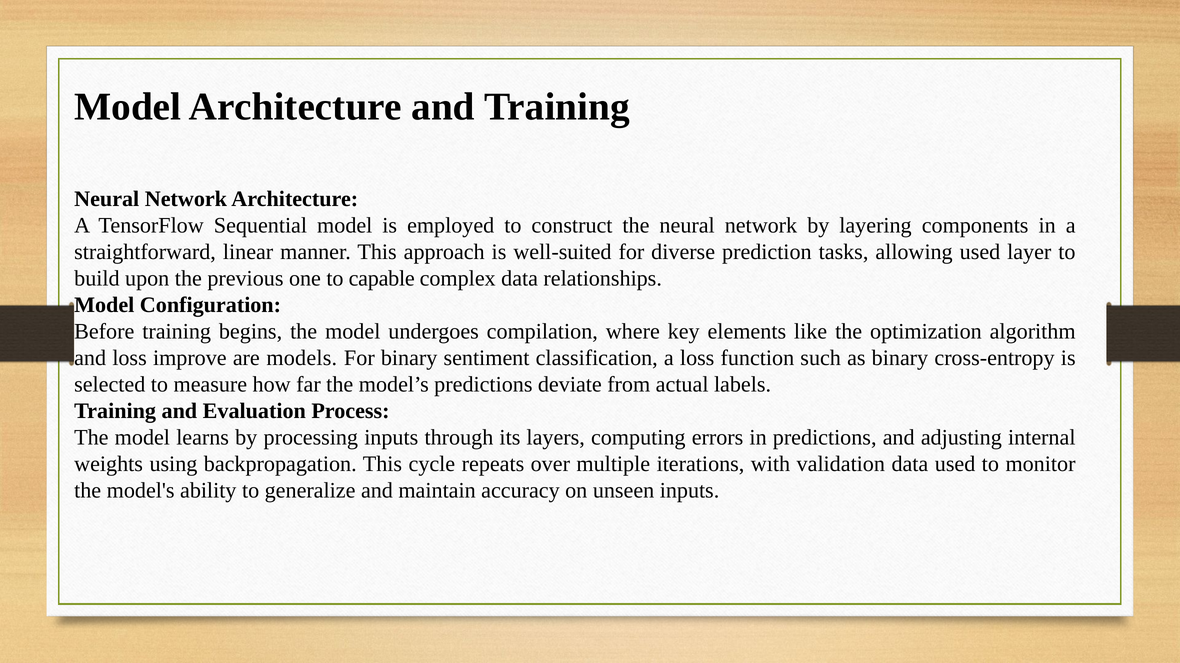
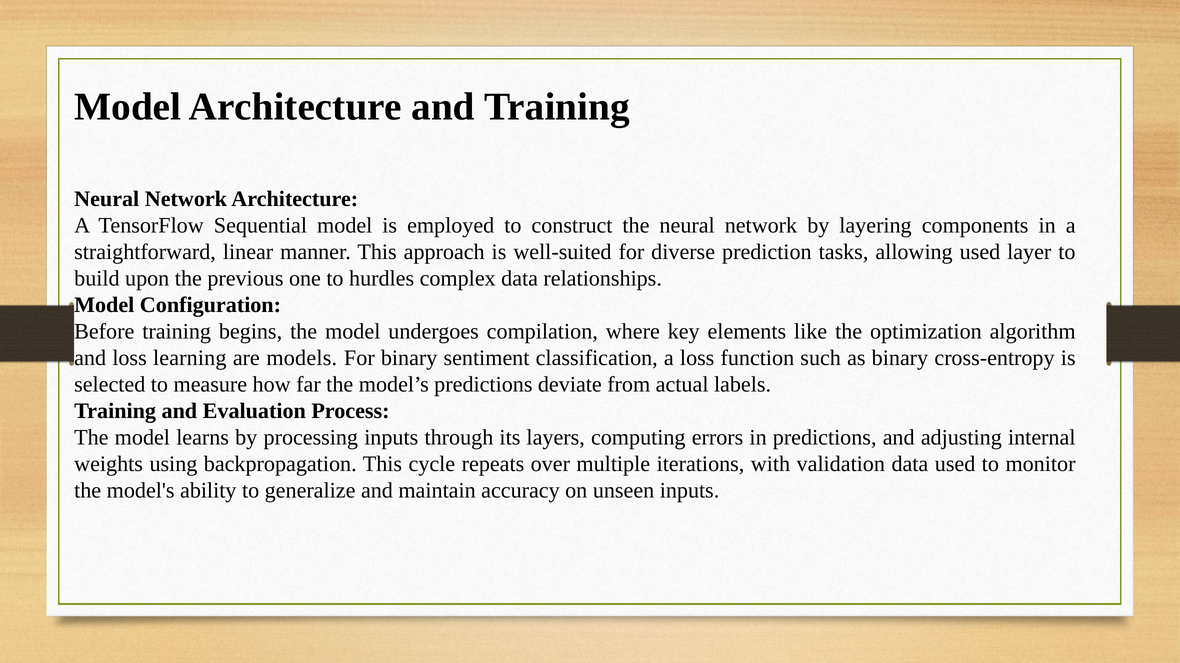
capable: capable -> hurdles
improve: improve -> learning
